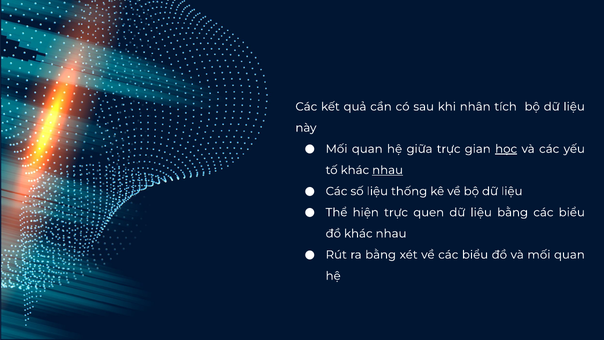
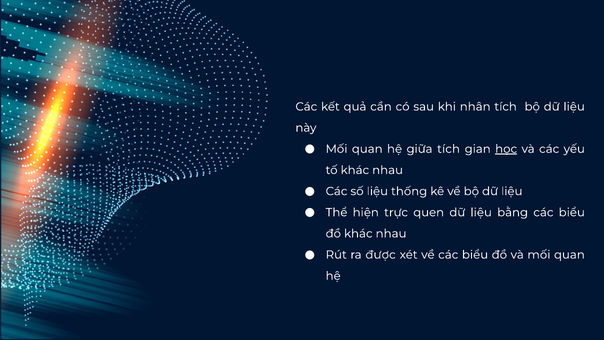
giữa trực: trực -> tích
nhau at (388, 170) underline: present -> none
ra bằng: bằng -> được
